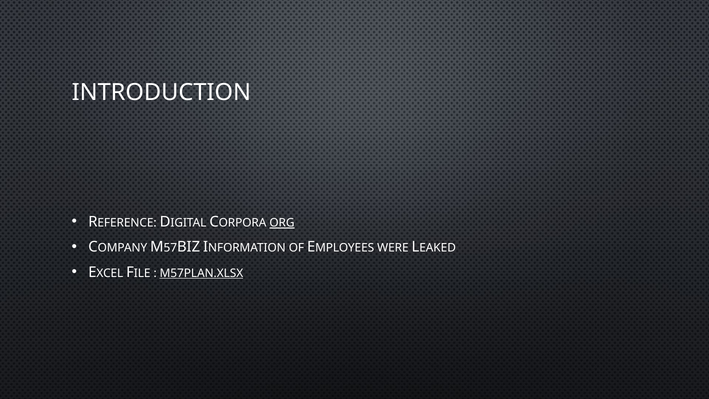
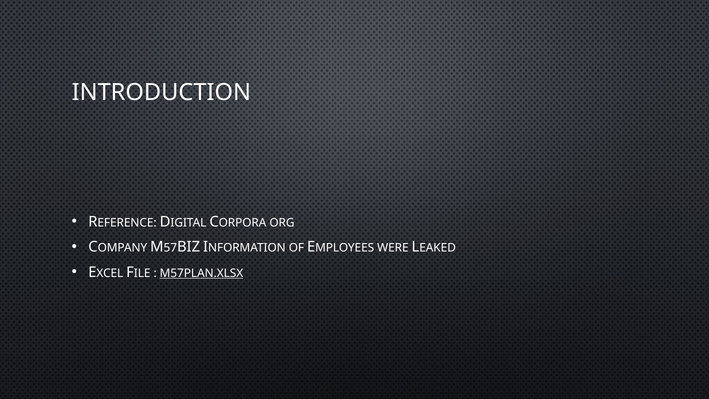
ORG underline: present -> none
